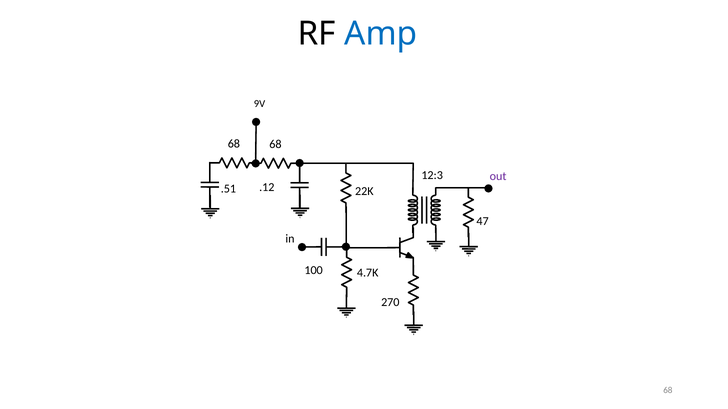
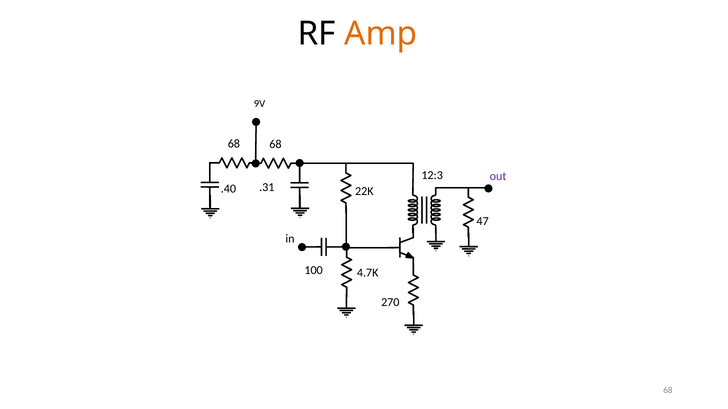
Amp colour: blue -> orange
.12: .12 -> .31
.51: .51 -> .40
